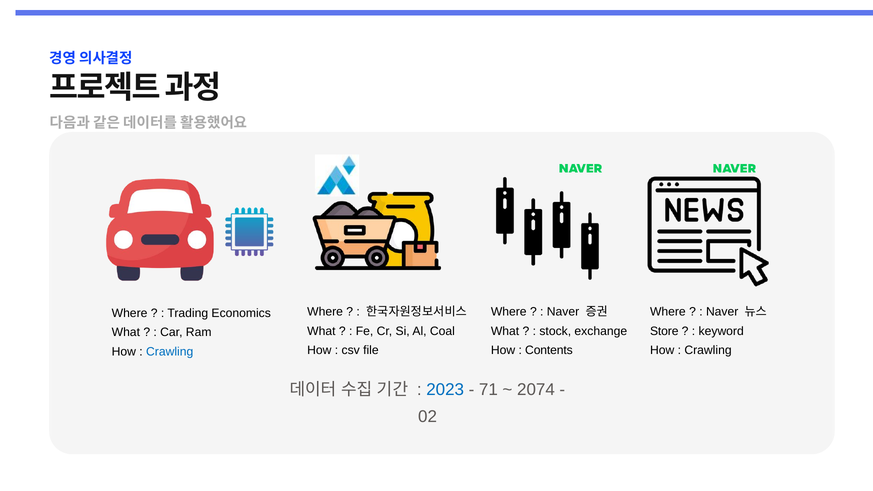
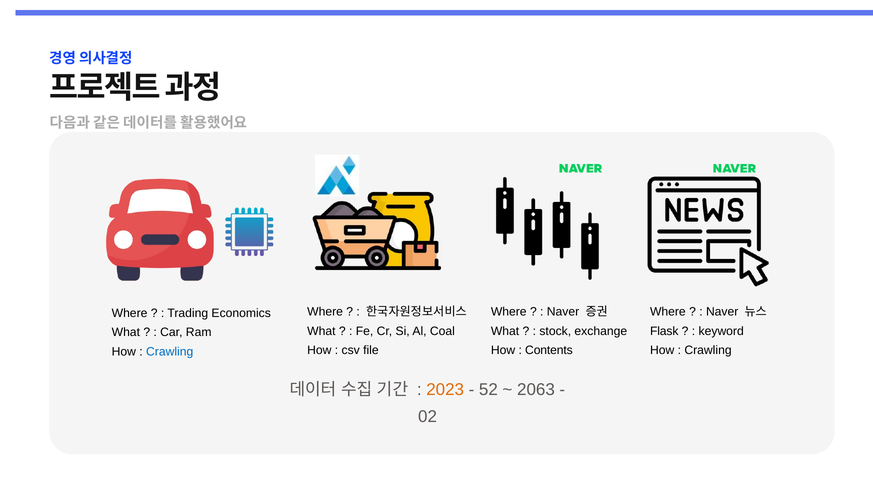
Store: Store -> Flask
2023 colour: blue -> orange
71: 71 -> 52
2074: 2074 -> 2063
